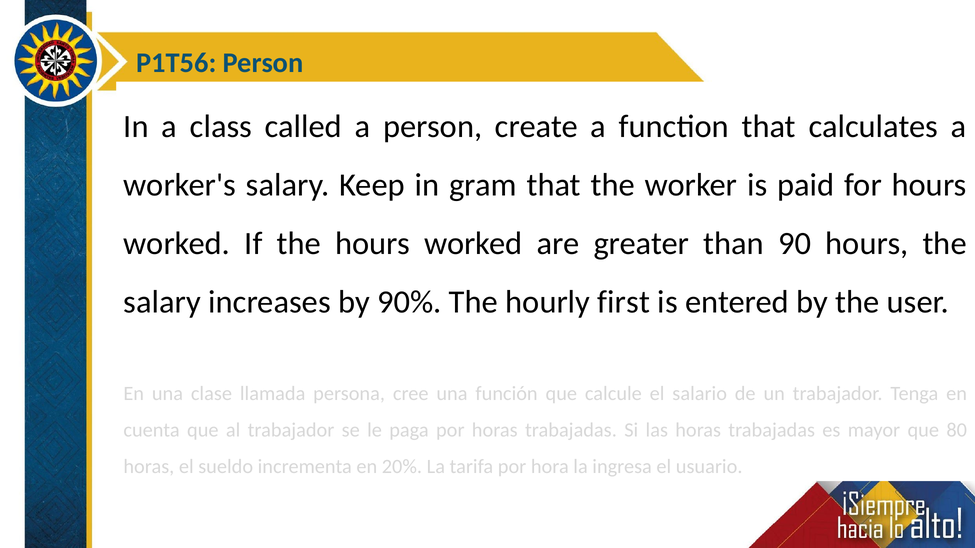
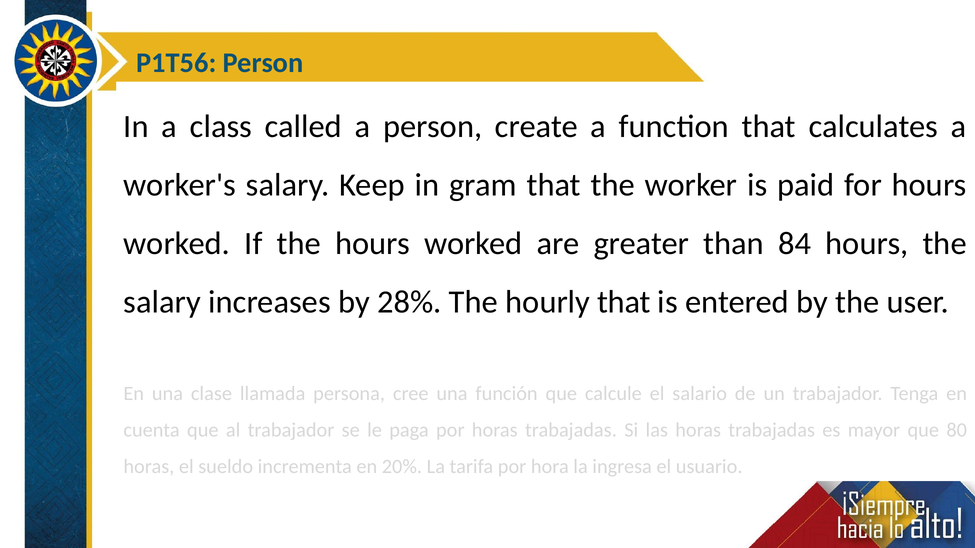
90: 90 -> 84
90%: 90% -> 28%
hourly first: first -> that
